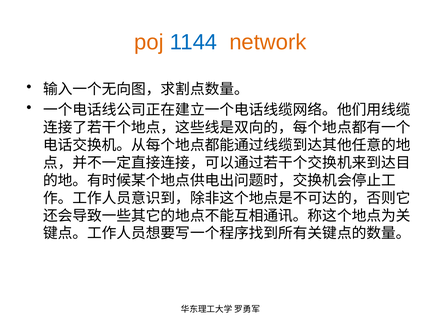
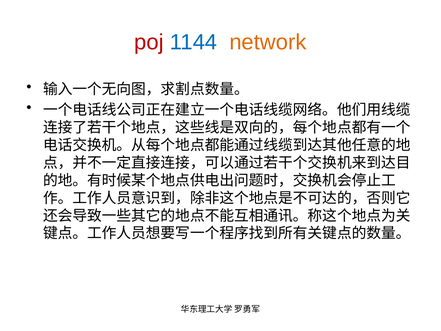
poj colour: orange -> red
